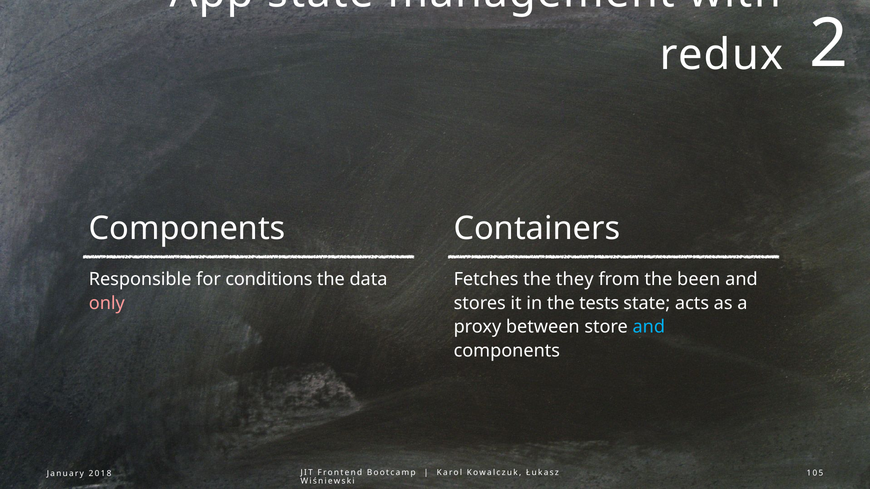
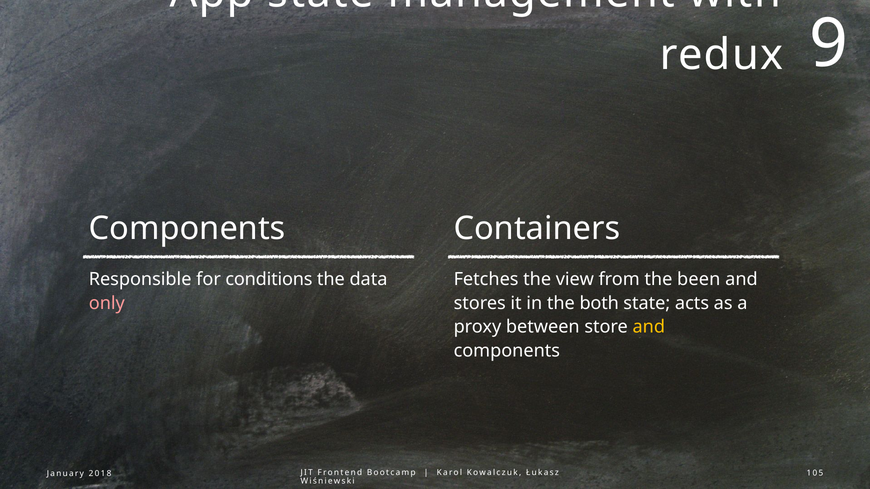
2: 2 -> 9
they: they -> view
tests: tests -> both
and at (649, 327) colour: light blue -> yellow
